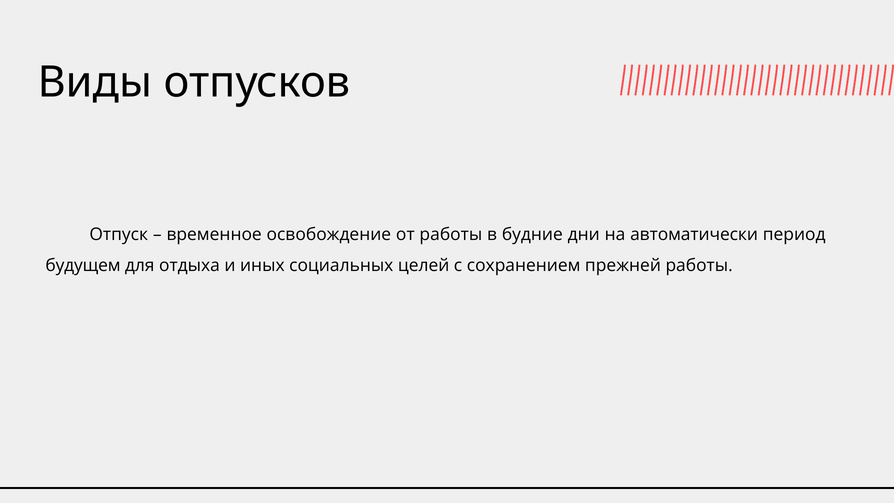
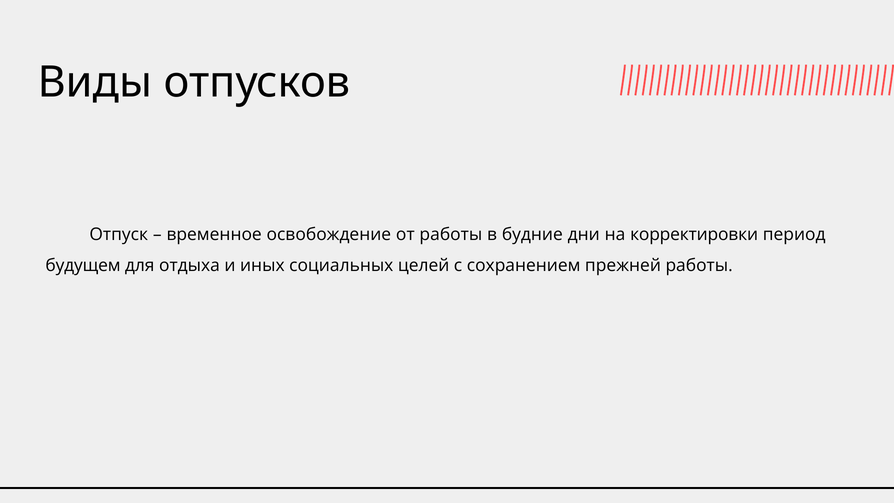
автоматически: автоматически -> корректировки
